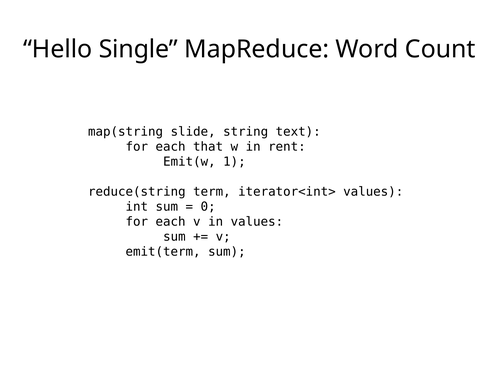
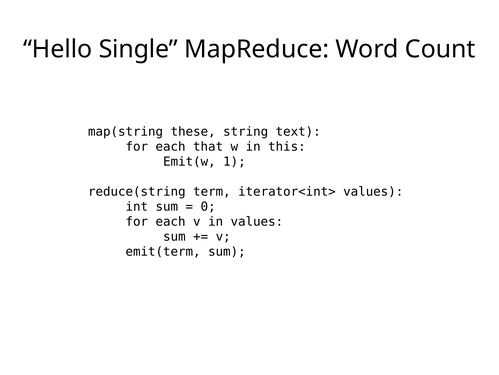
slide: slide -> these
rent: rent -> this
